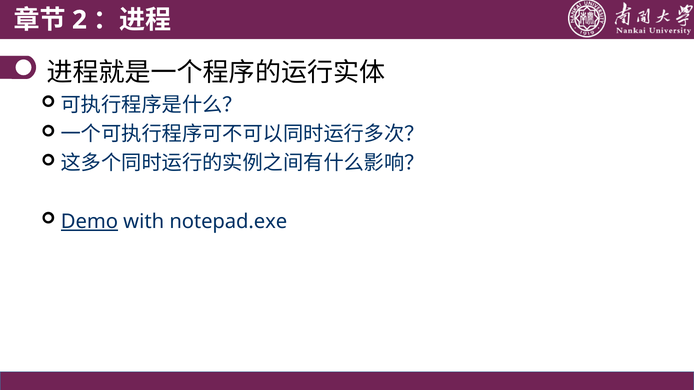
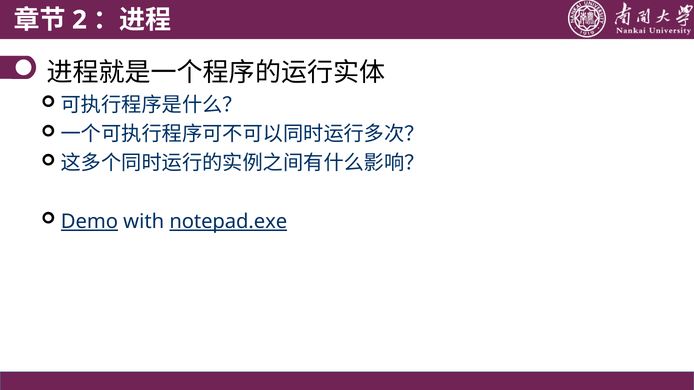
notepad.exe underline: none -> present
